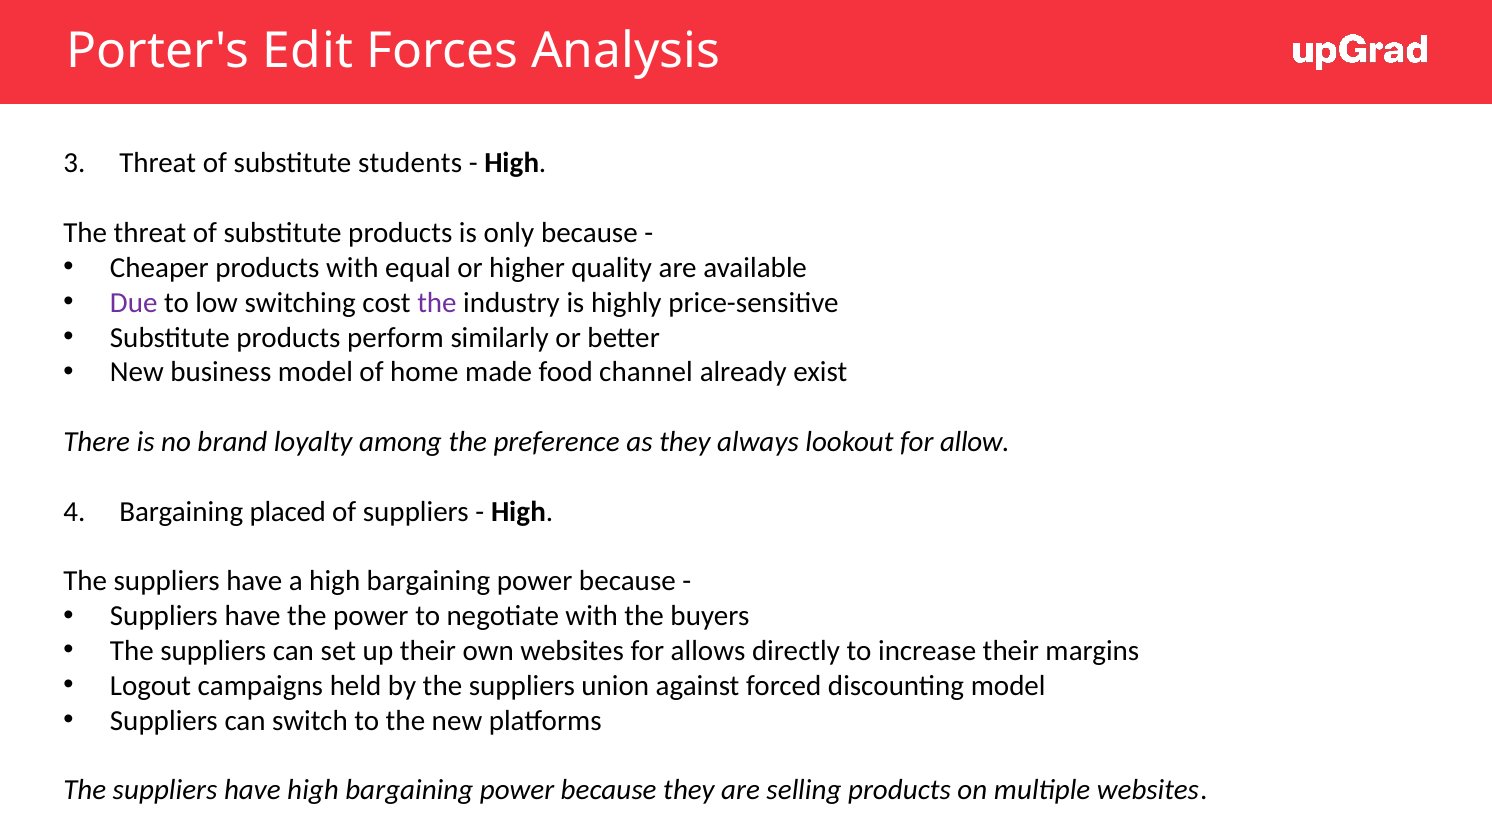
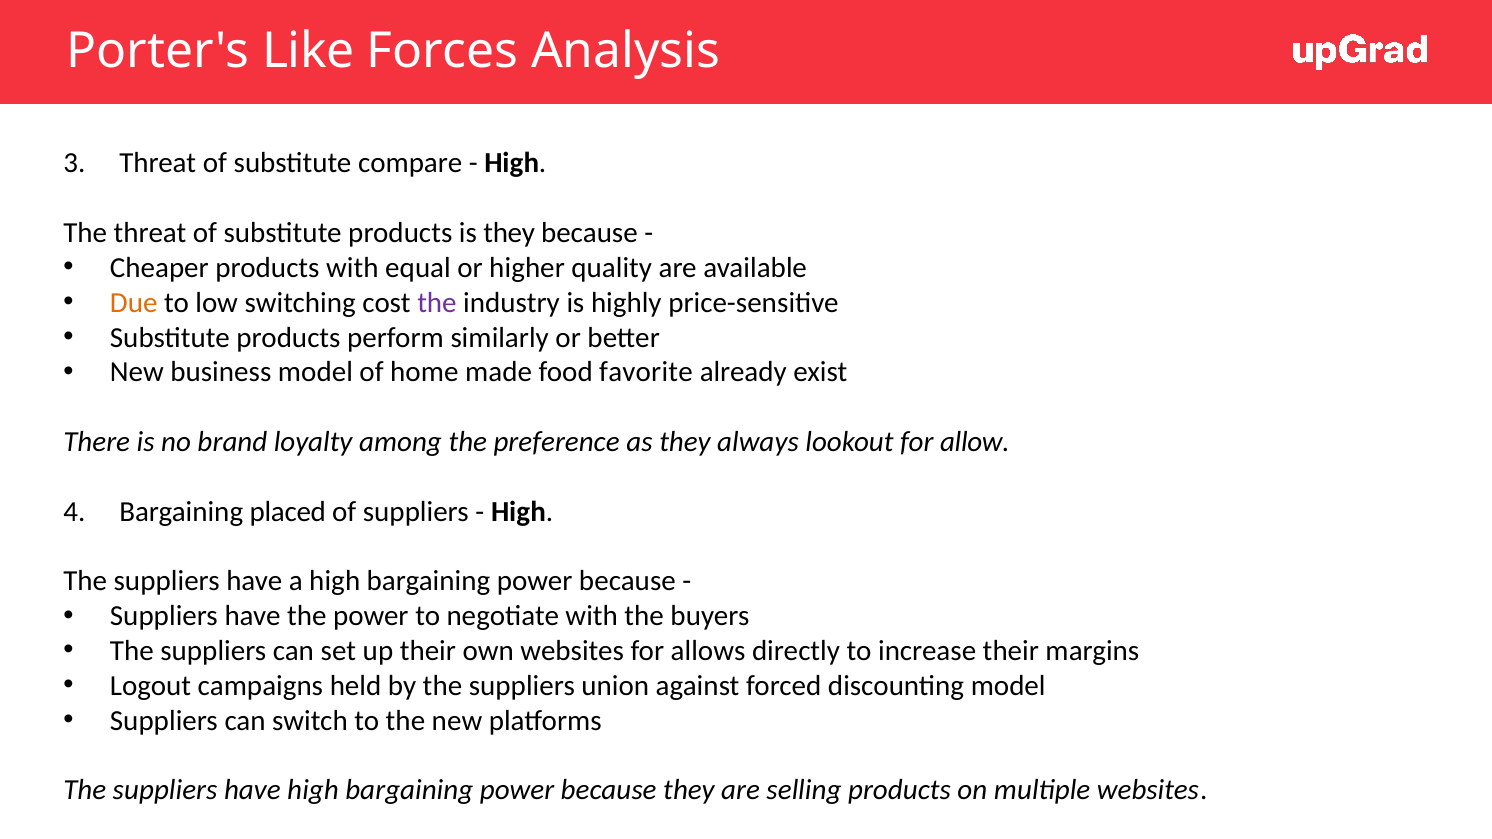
Edit: Edit -> Like
students: students -> compare
is only: only -> they
Due colour: purple -> orange
channel: channel -> favorite
